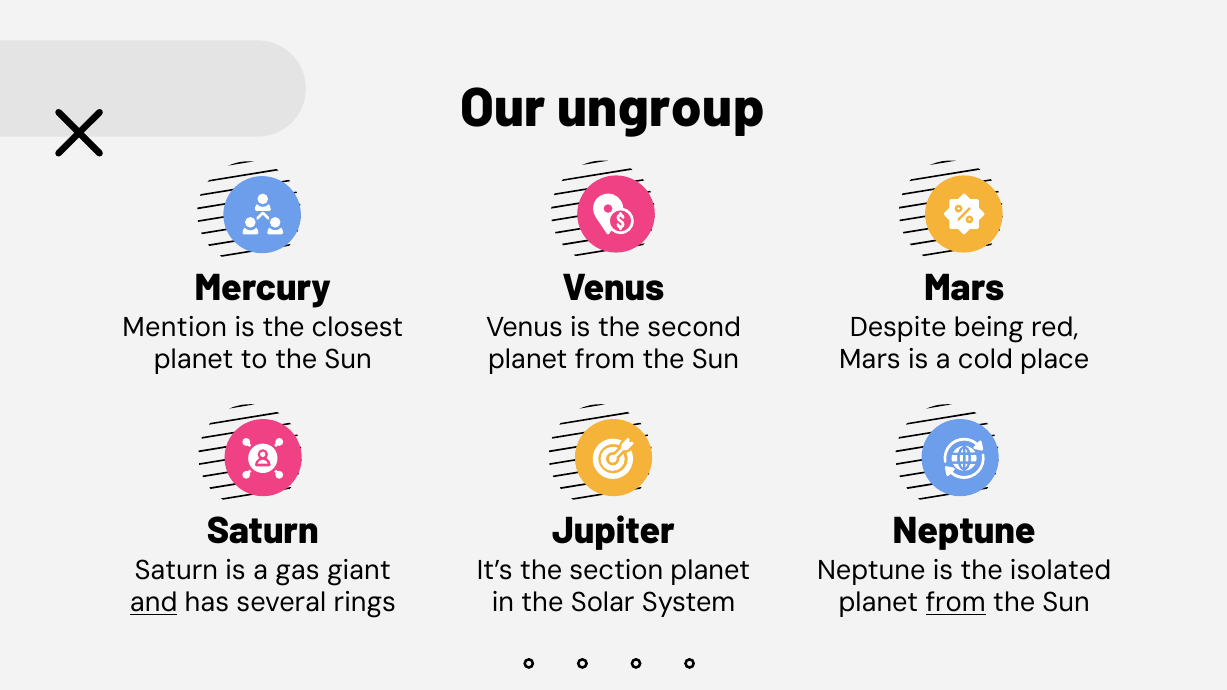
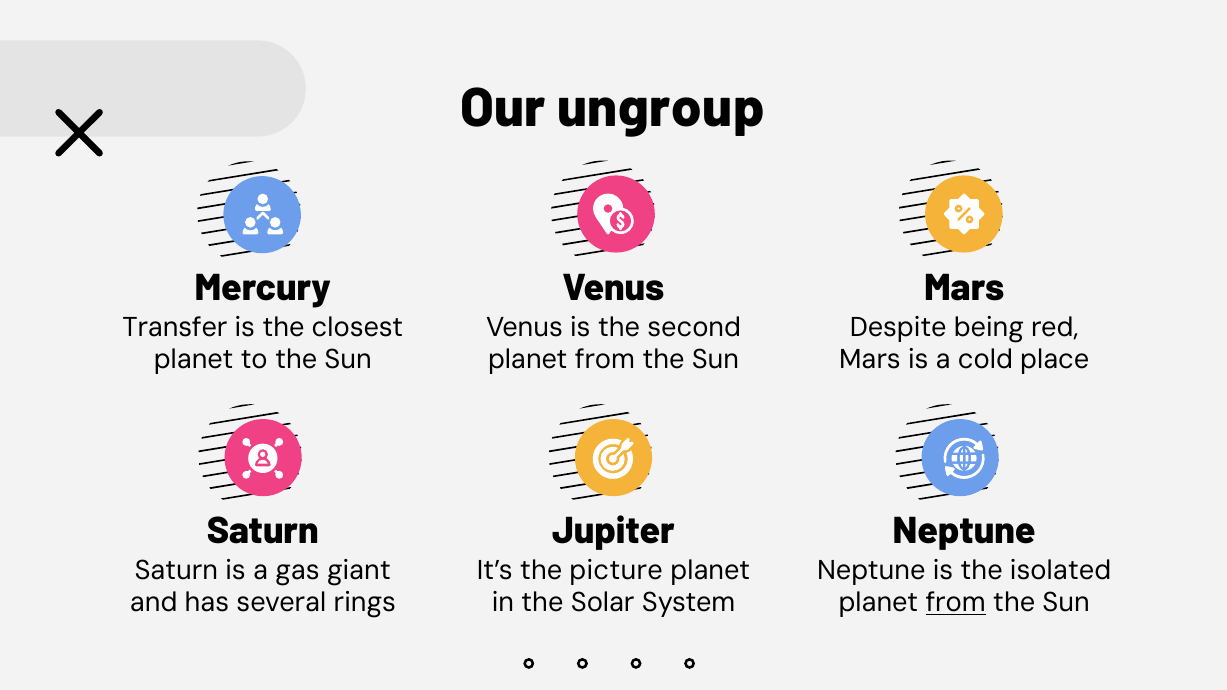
Mention: Mention -> Transfer
section: section -> picture
and underline: present -> none
